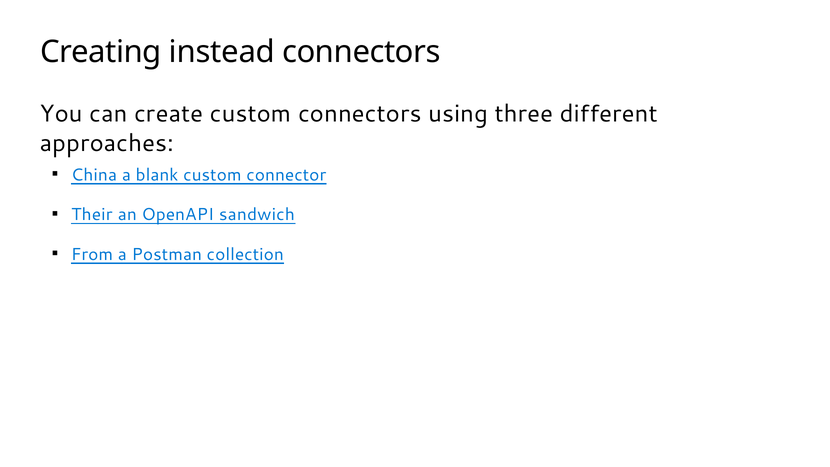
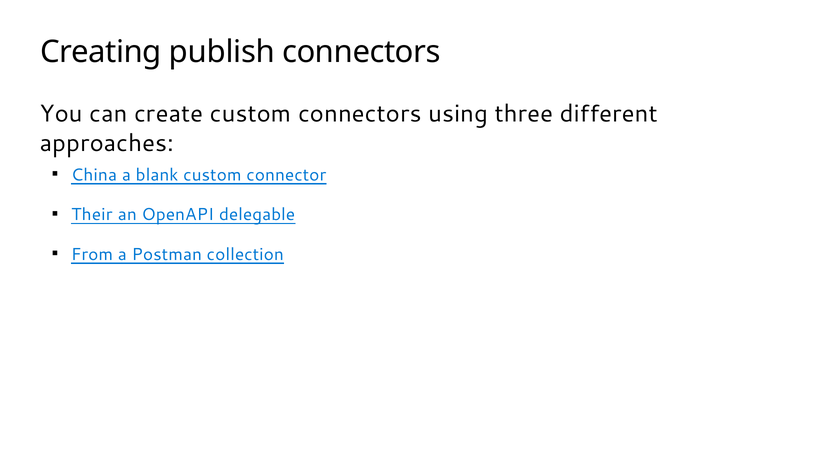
instead: instead -> publish
sandwich: sandwich -> delegable
